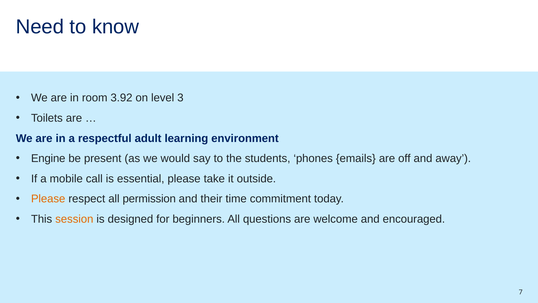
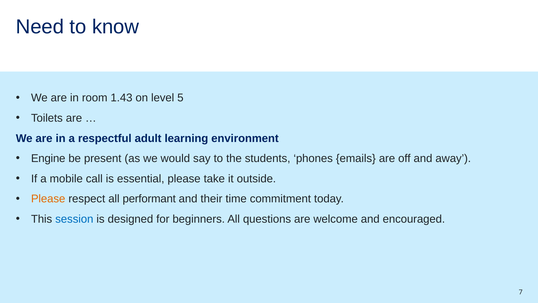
3.92: 3.92 -> 1.43
3: 3 -> 5
permission: permission -> performant
session colour: orange -> blue
